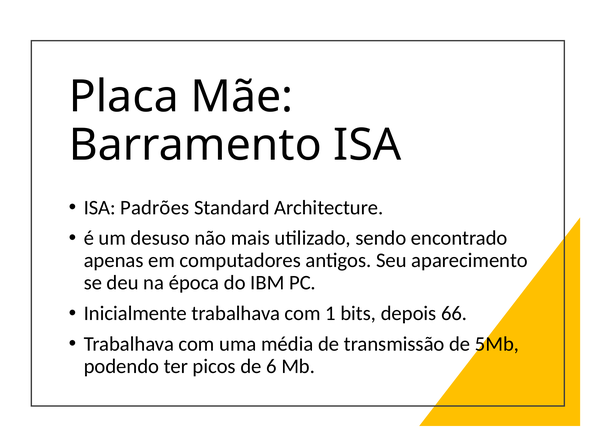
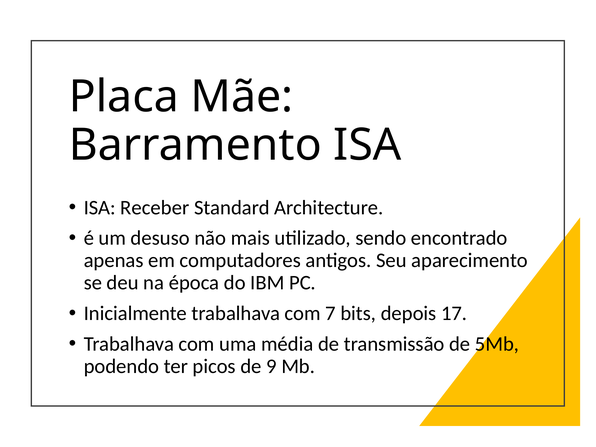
Padrões: Padrões -> Receber
1: 1 -> 7
66: 66 -> 17
6: 6 -> 9
